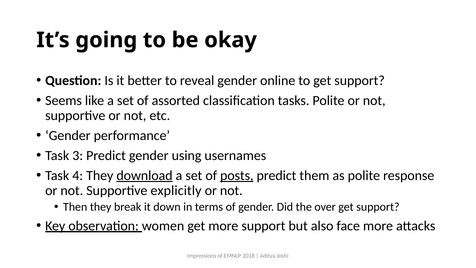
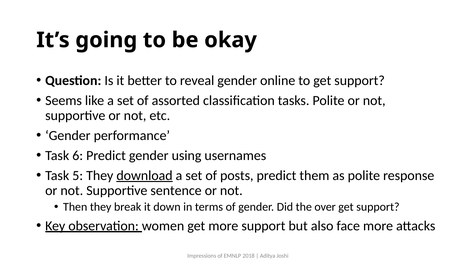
3: 3 -> 6
4: 4 -> 5
posts underline: present -> none
explicitly: explicitly -> sentence
